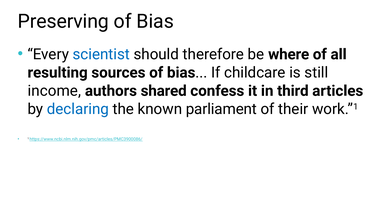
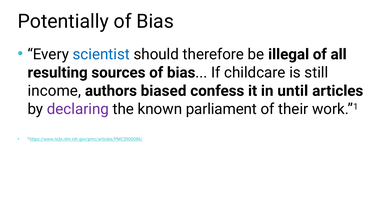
Preserving: Preserving -> Potentially
where: where -> illegal
shared: shared -> biased
third: third -> until
declaring colour: blue -> purple
